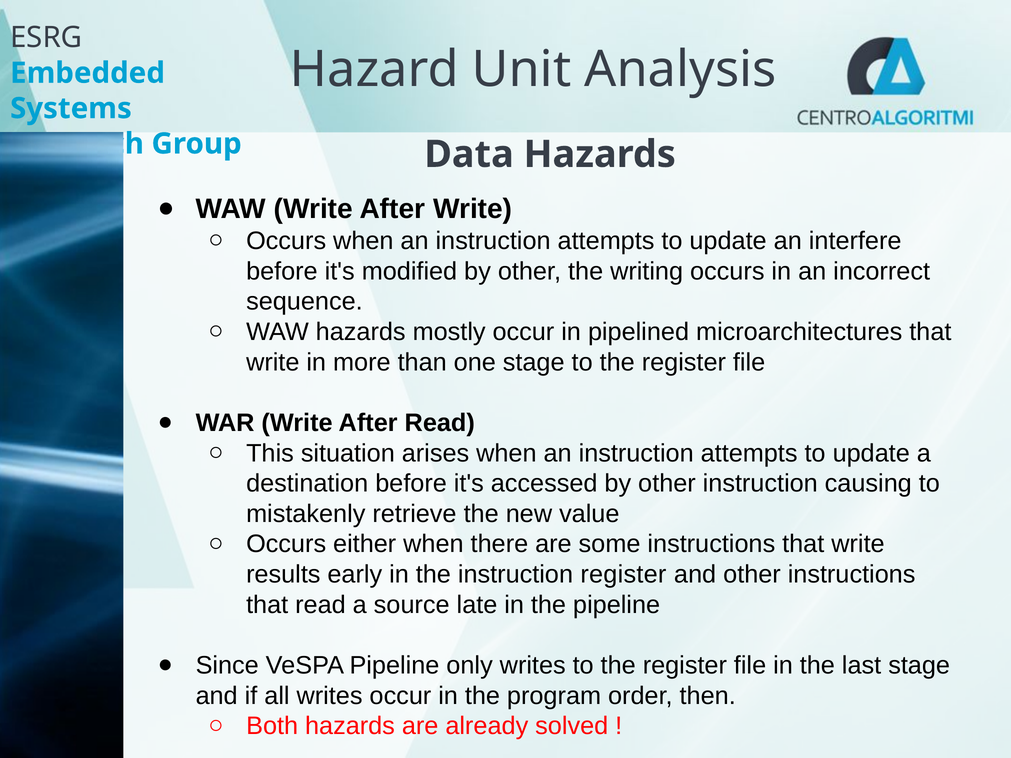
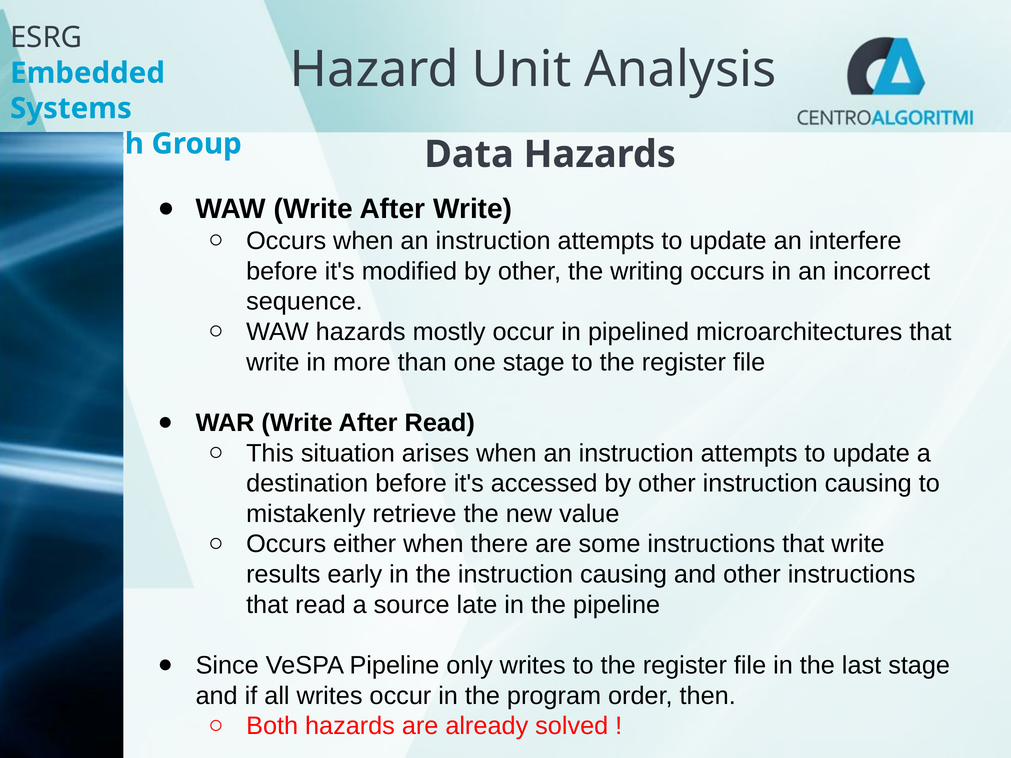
the instruction register: register -> causing
